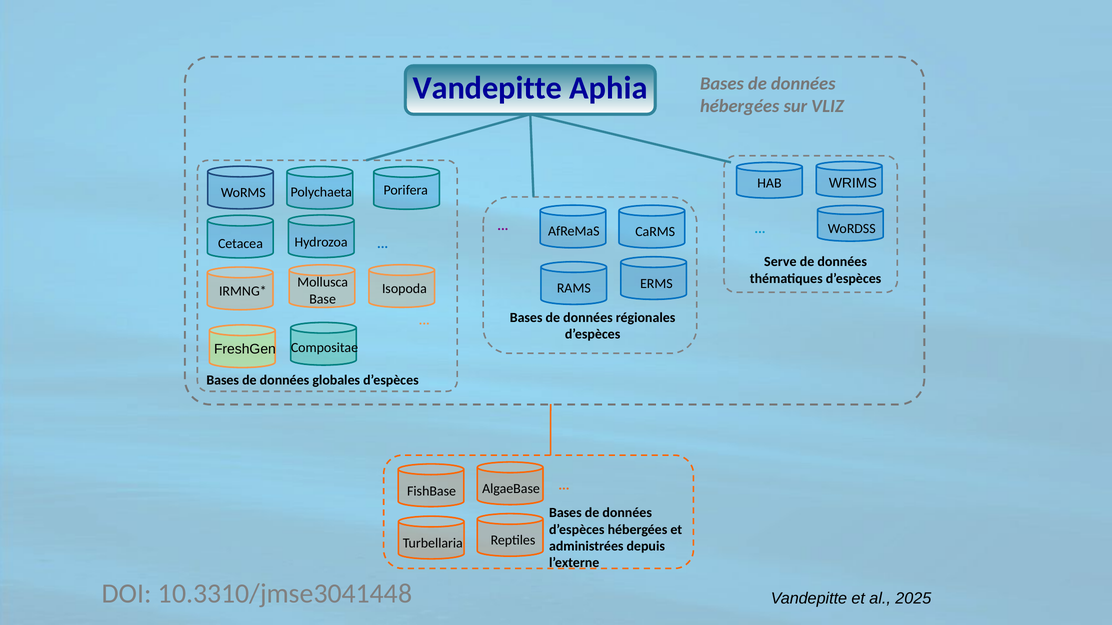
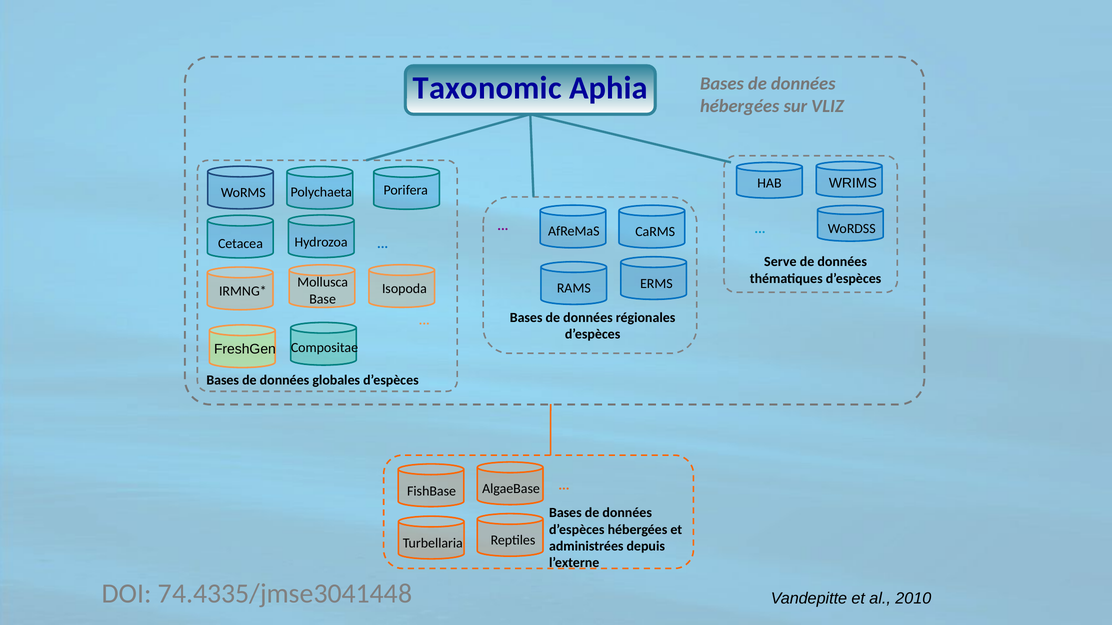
Vandepitte at (487, 88): Vandepitte -> Taxonomic
10.3310/jmse3041448: 10.3310/jmse3041448 -> 74.4335/jmse3041448
2025: 2025 -> 2010
